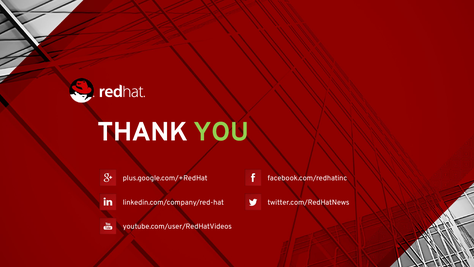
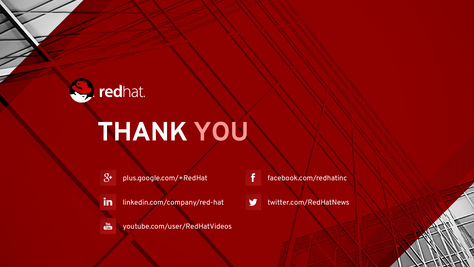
YOU colour: light green -> pink
